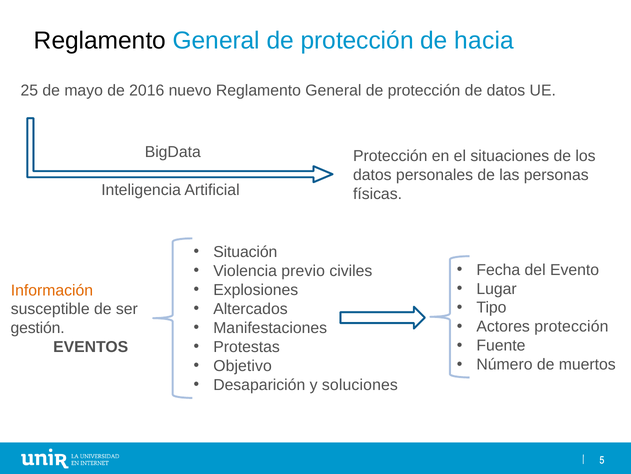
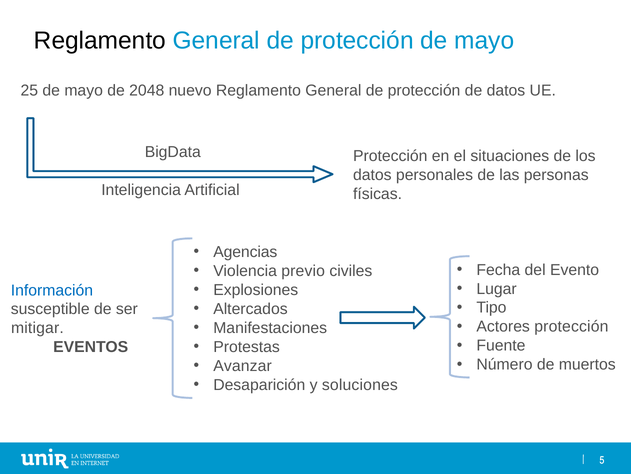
protección de hacia: hacia -> mayo
2016: 2016 -> 2048
Situación: Situación -> Agencias
Información colour: orange -> blue
gestión: gestión -> mitigar
Objetivo: Objetivo -> Avanzar
